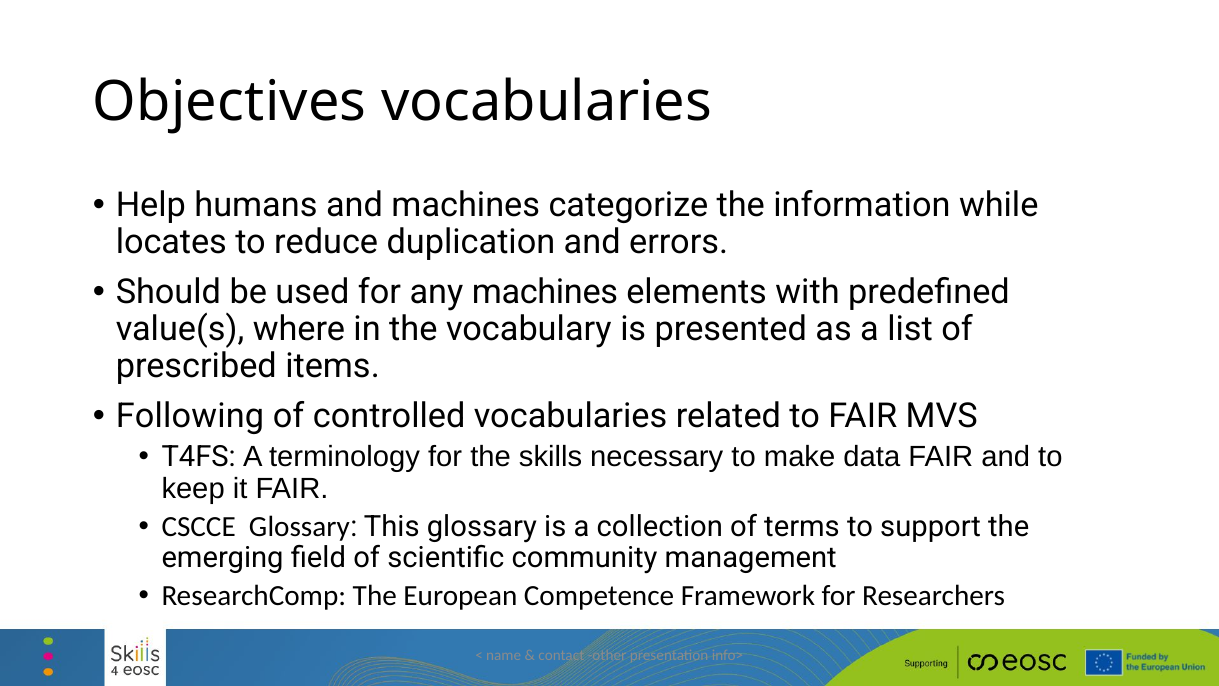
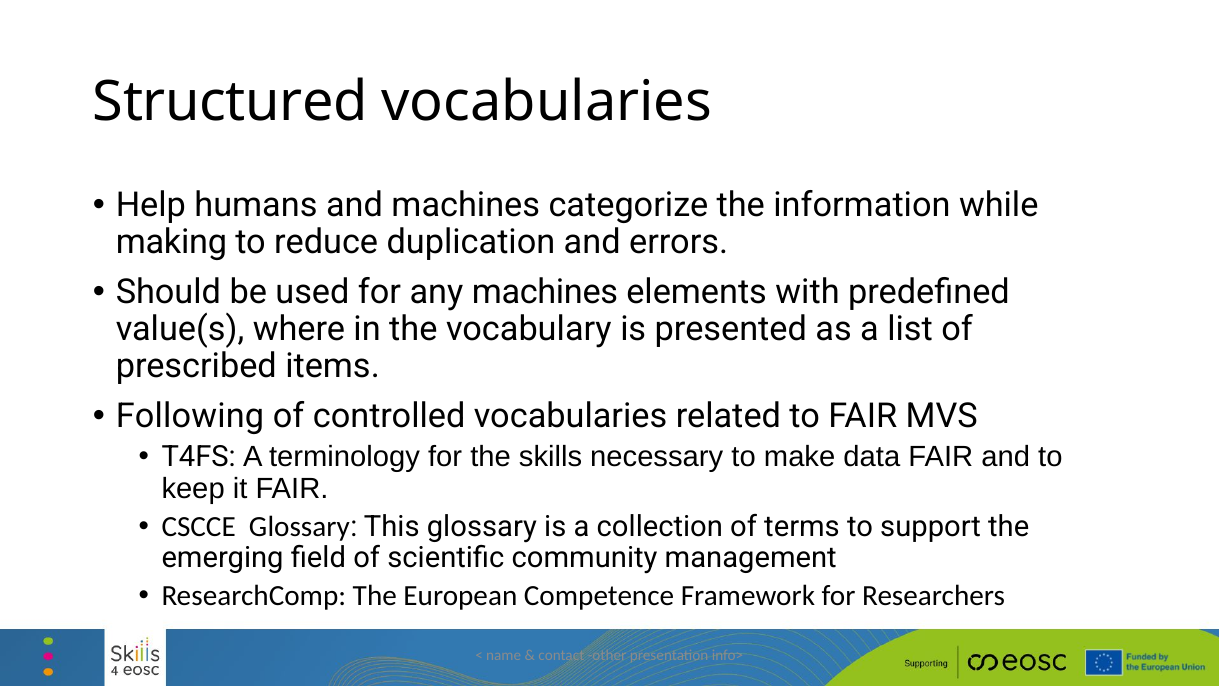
Objectives: Objectives -> Structured
locates: locates -> making
